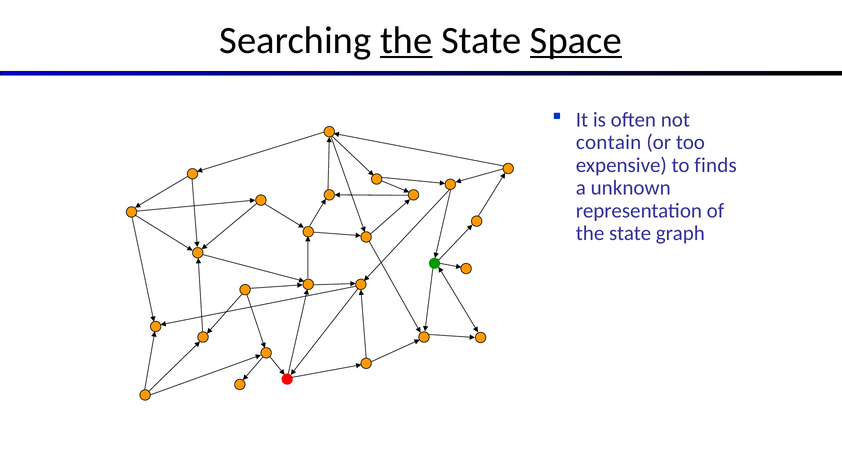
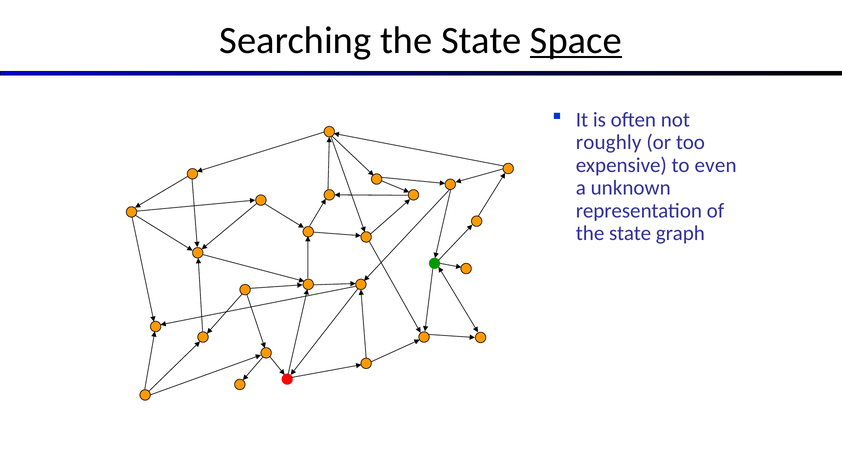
the at (406, 40) underline: present -> none
contain: contain -> roughly
finds: finds -> even
